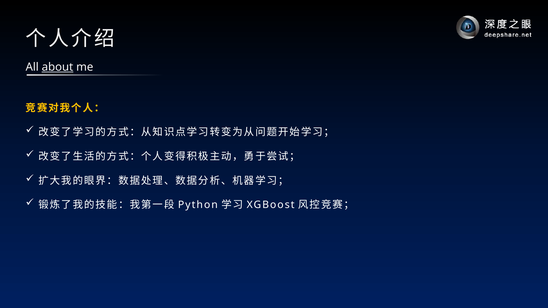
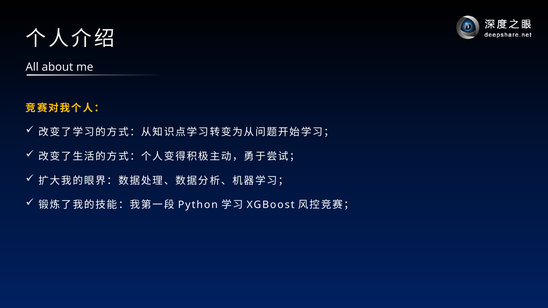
about underline: present -> none
